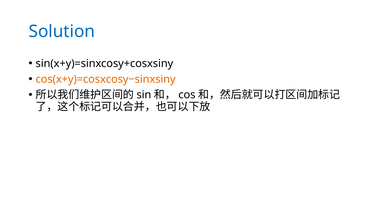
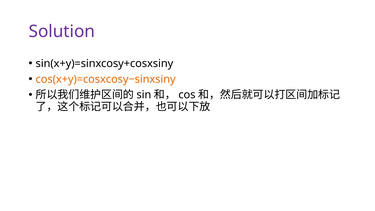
Solution colour: blue -> purple
